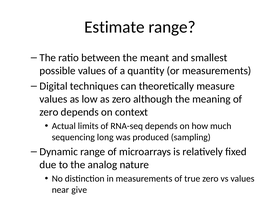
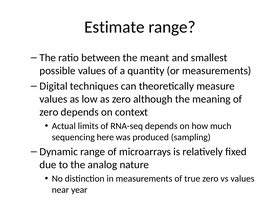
long: long -> here
give: give -> year
